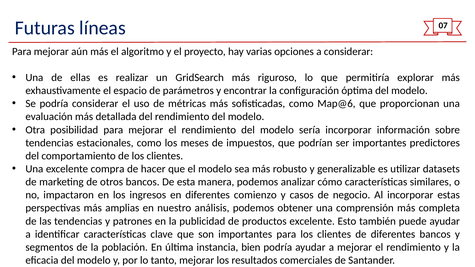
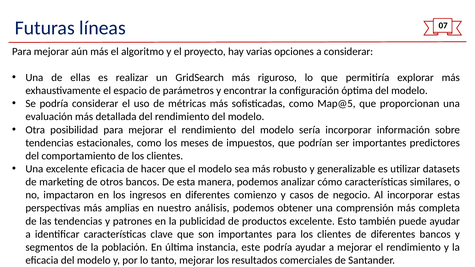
Map@6: Map@6 -> Map@5
excelente compra: compra -> eficacia
bien: bien -> este
